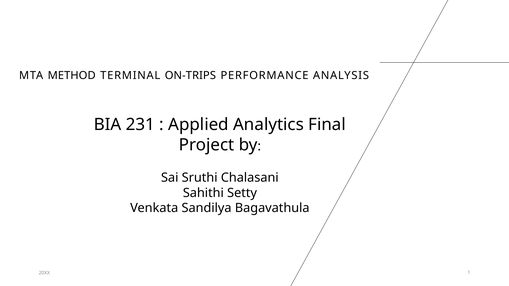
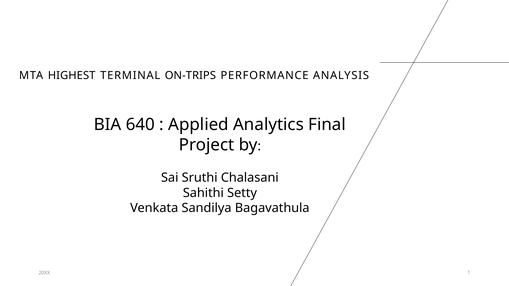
METHOD: METHOD -> HIGHEST
231: 231 -> 640
